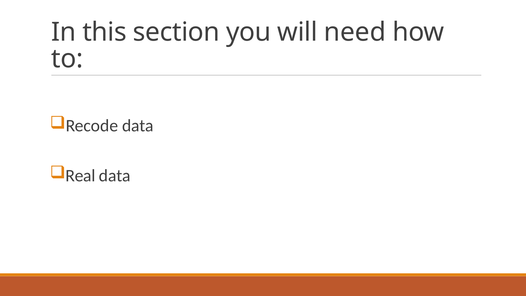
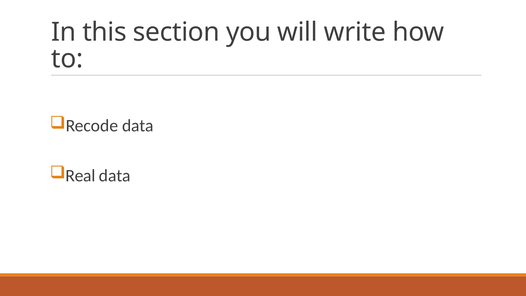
need: need -> write
